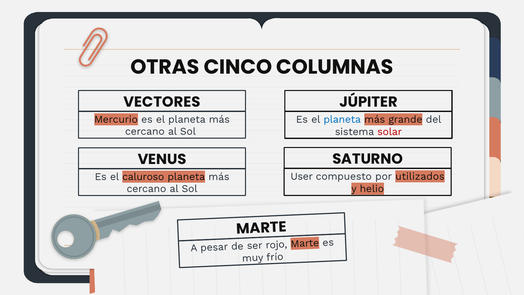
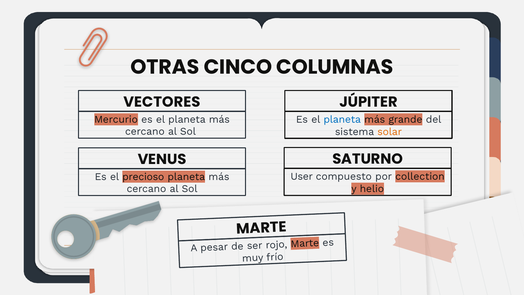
solar colour: red -> orange
utilizados: utilizados -> collection
caluroso: caluroso -> precioso
